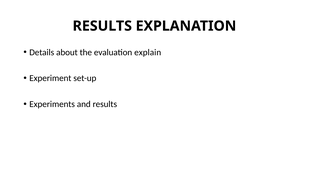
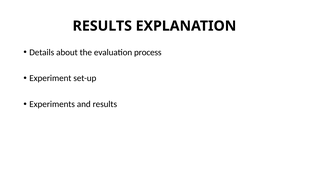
explain: explain -> process
